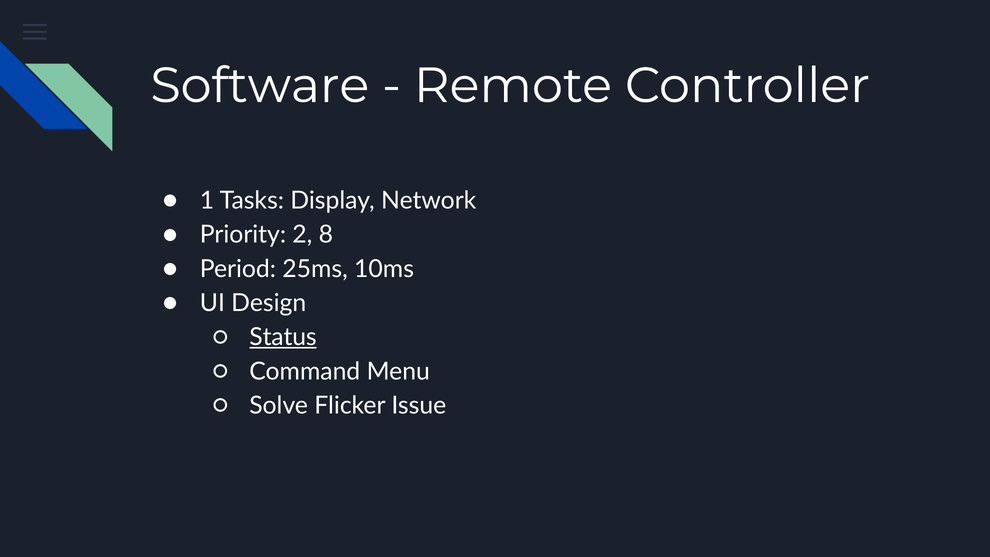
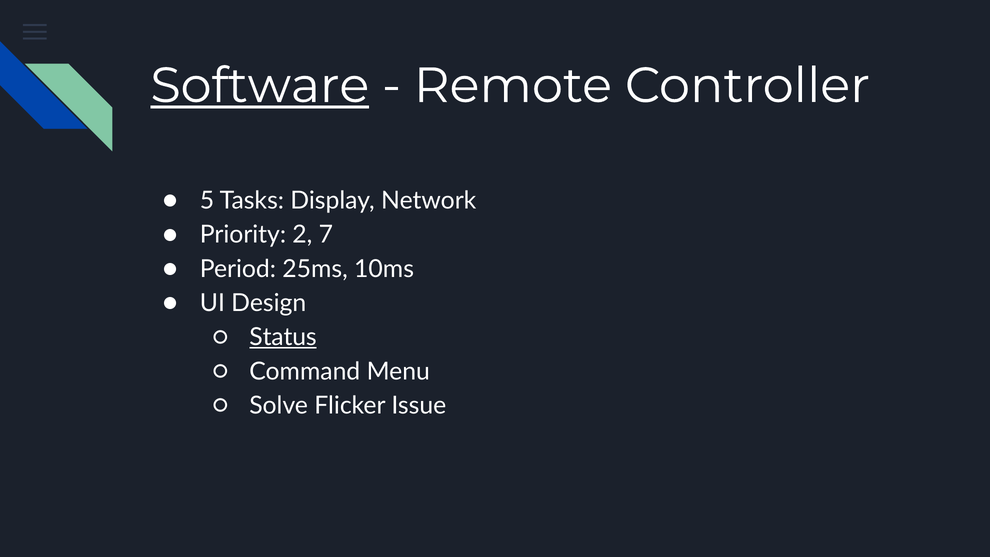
Software underline: none -> present
1: 1 -> 5
8: 8 -> 7
